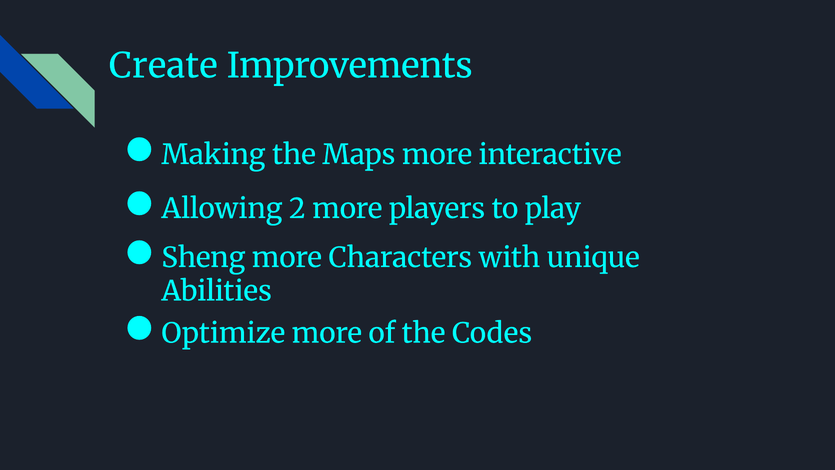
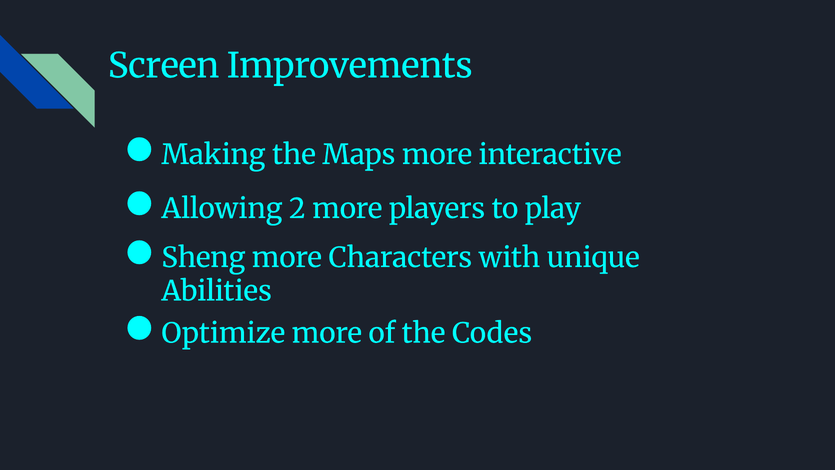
Create: Create -> Screen
